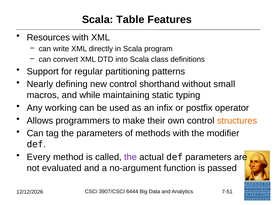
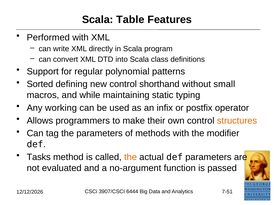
Resources: Resources -> Performed
partitioning: partitioning -> polynomial
Nearly: Nearly -> Sorted
Every: Every -> Tasks
the at (130, 157) colour: purple -> orange
